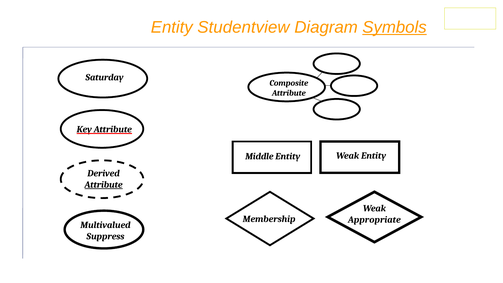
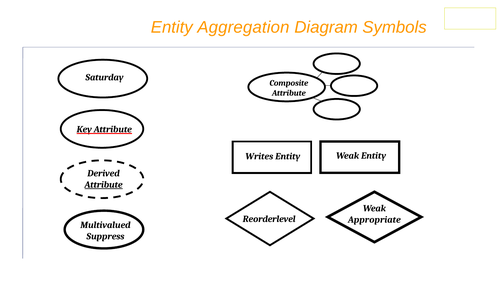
Studentview: Studentview -> Aggregation
Symbols underline: present -> none
Middle: Middle -> Writes
Membership: Membership -> Reorderlevel
